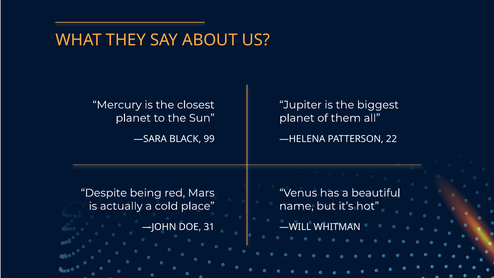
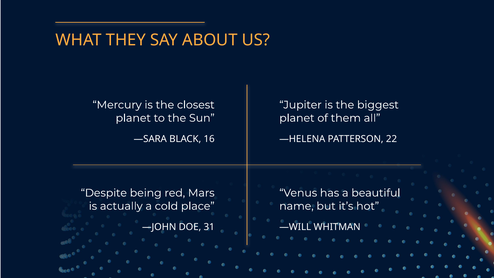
99: 99 -> 16
